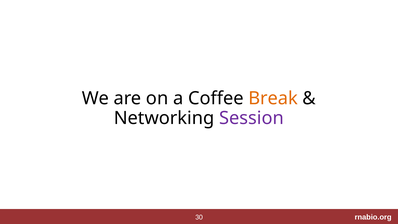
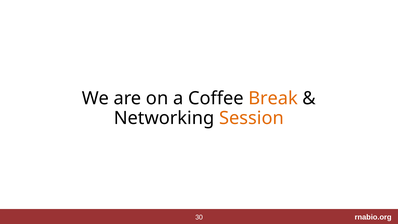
Session colour: purple -> orange
